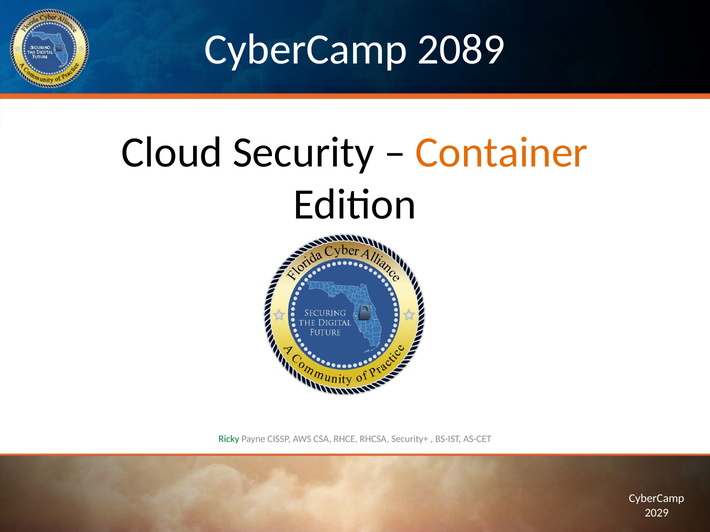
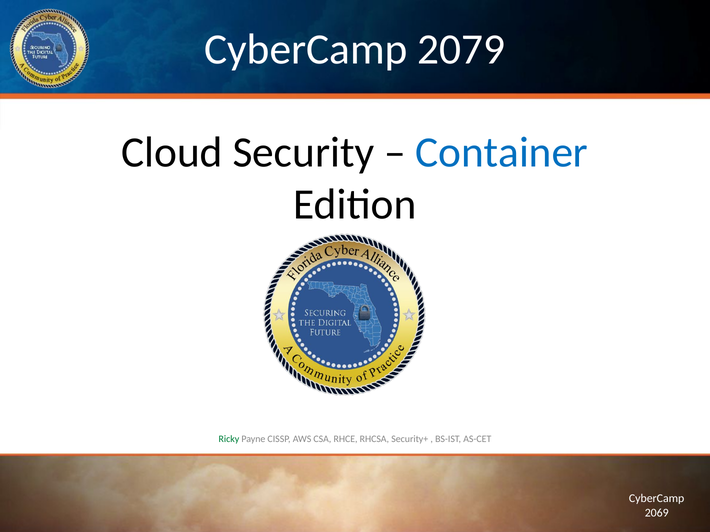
2089: 2089 -> 2079
Container colour: orange -> blue
2029: 2029 -> 2069
